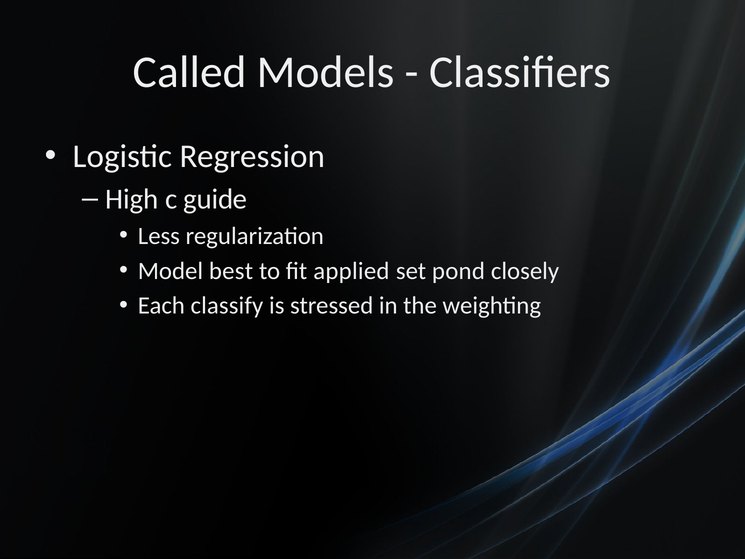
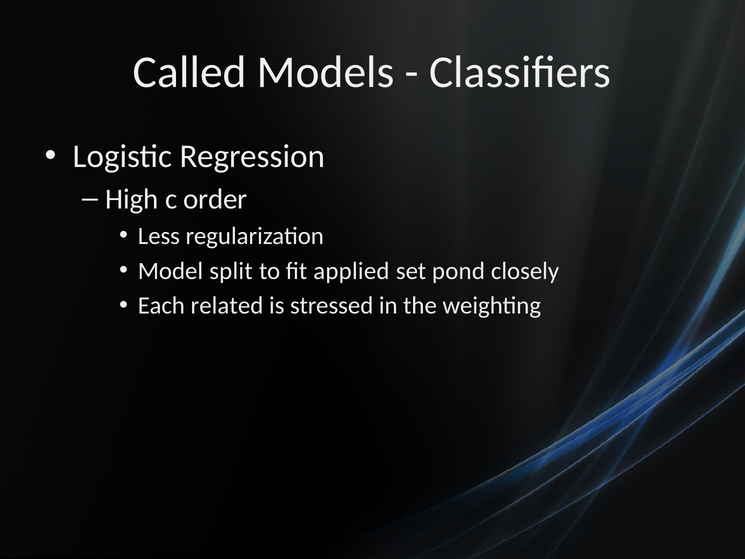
guide: guide -> order
best: best -> split
classify: classify -> related
